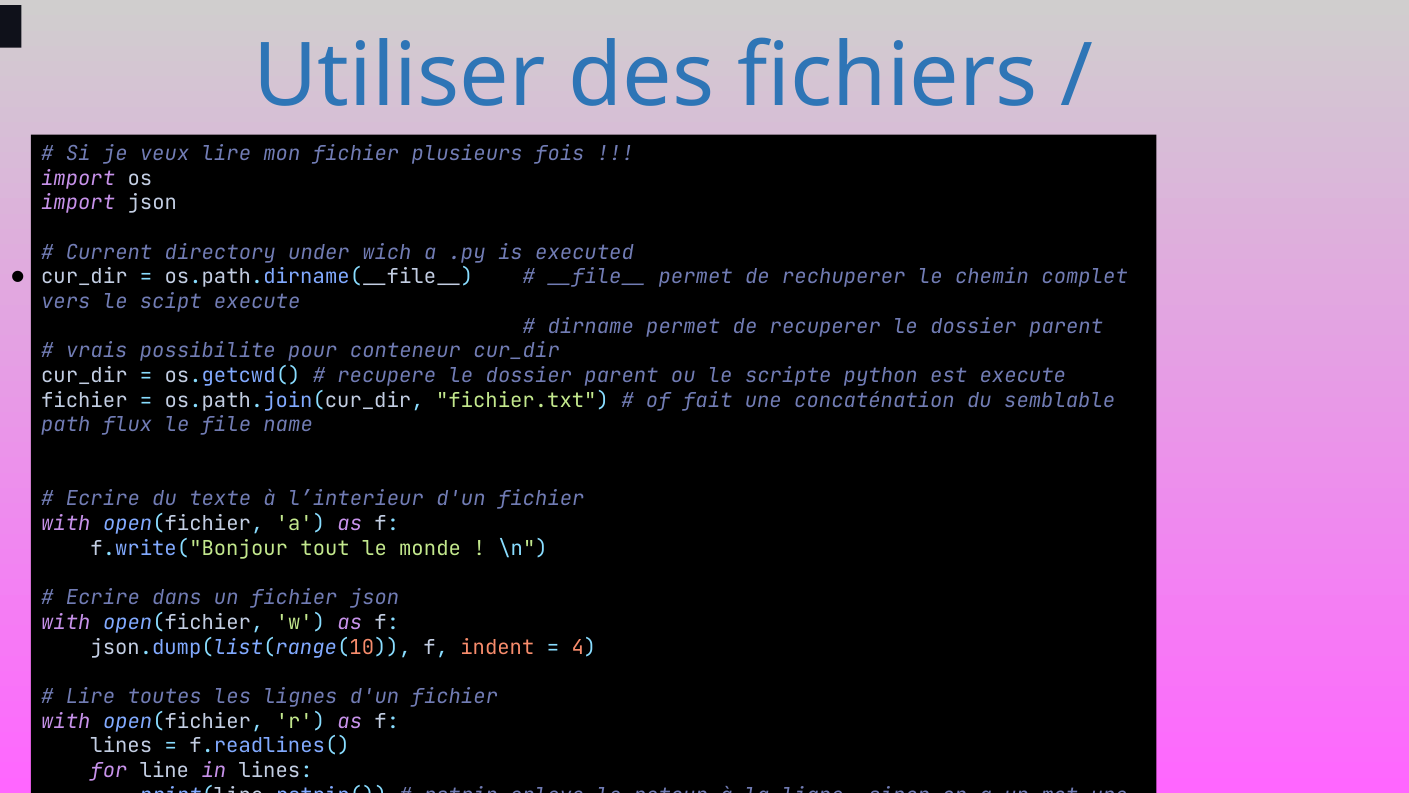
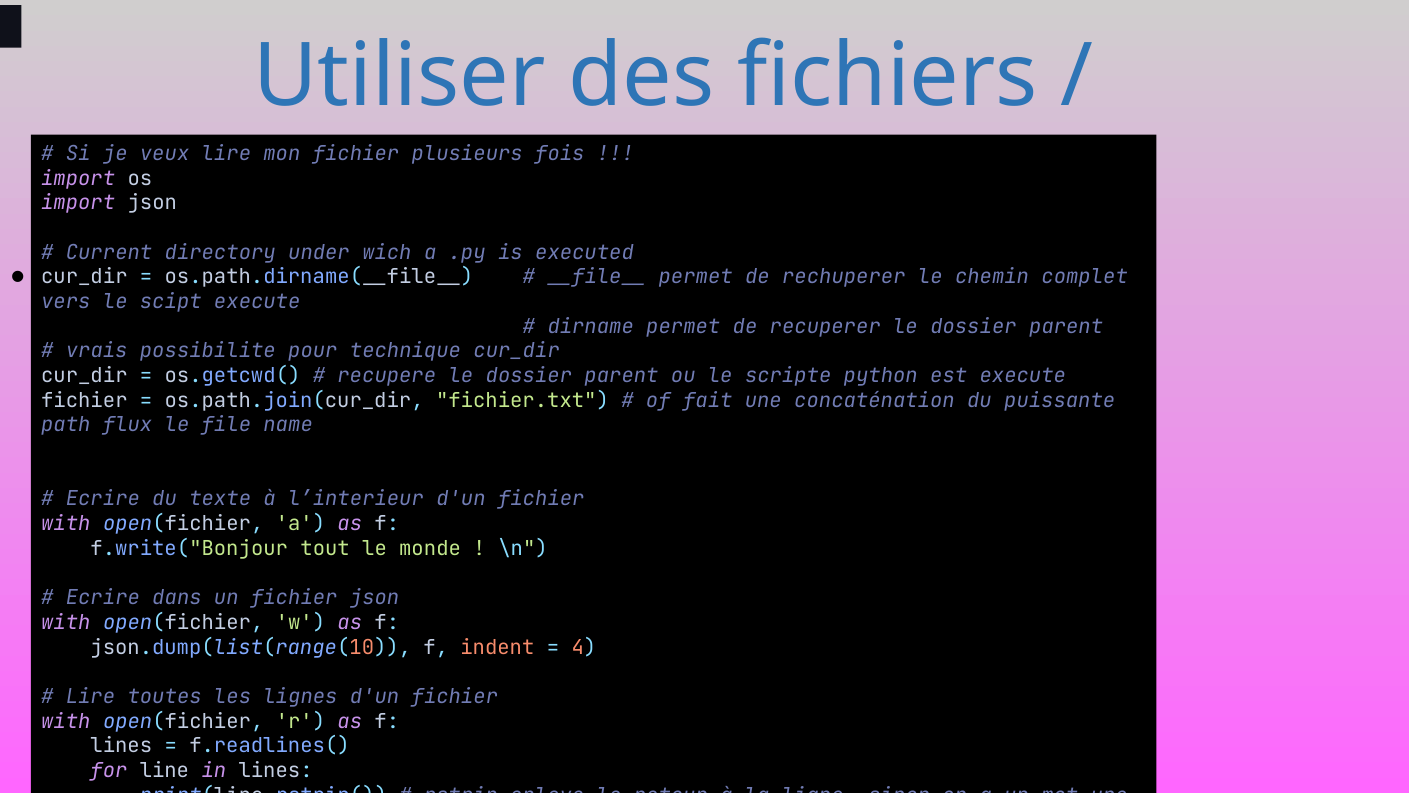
conteneur: conteneur -> technique
semblable: semblable -> puissante
